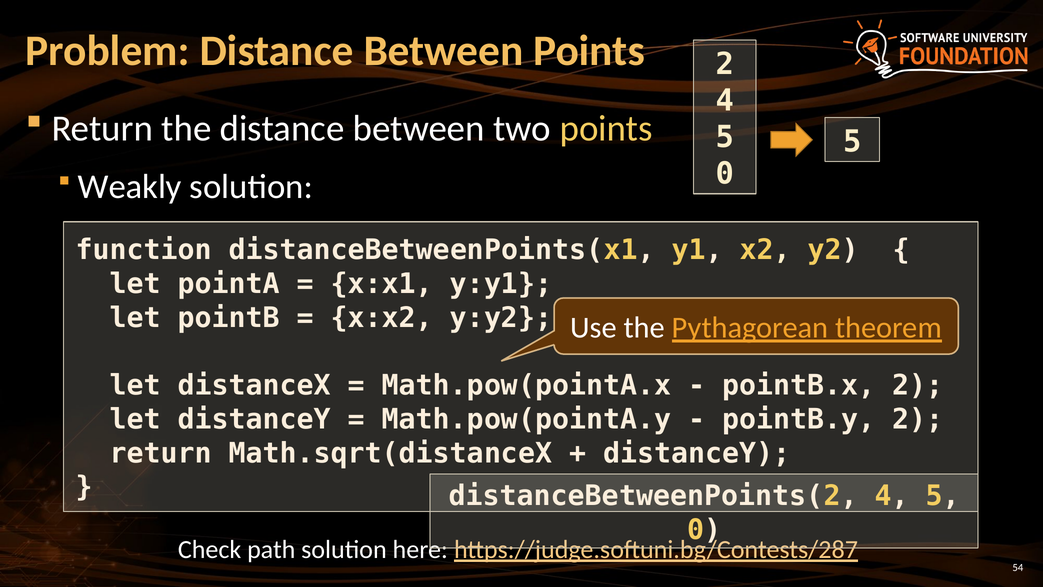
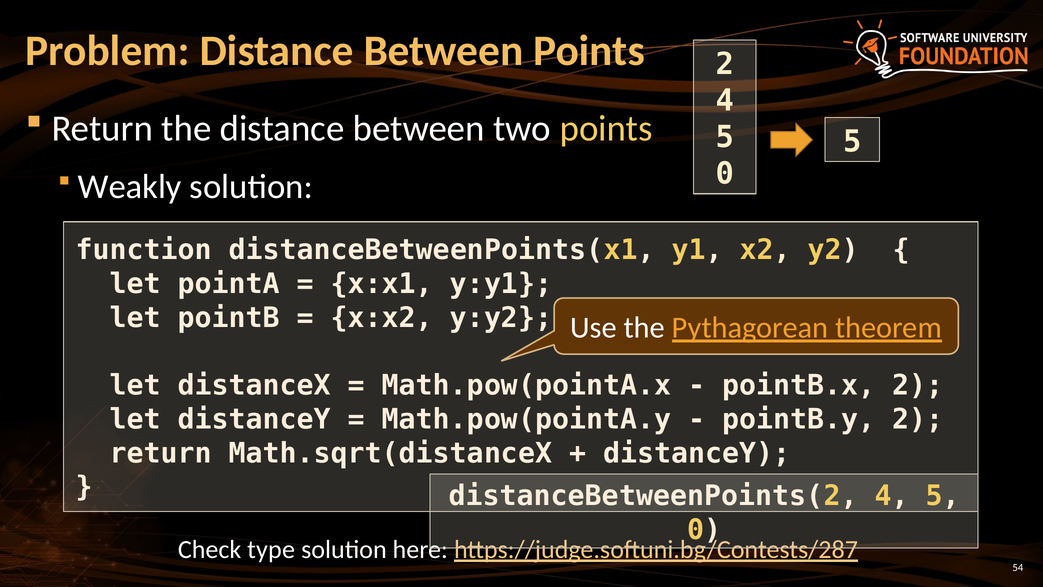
path: path -> type
